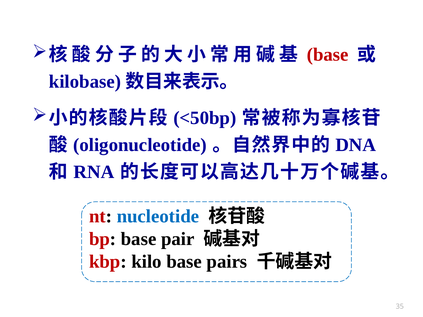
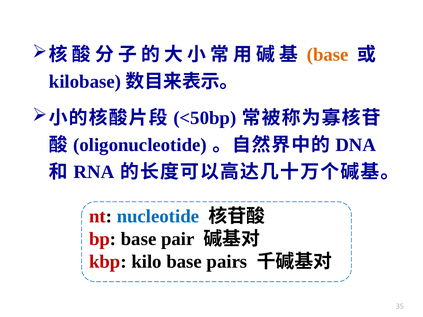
base at (328, 55) colour: red -> orange
